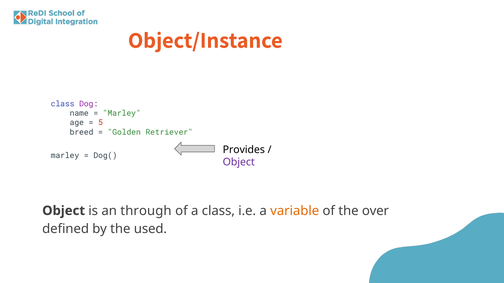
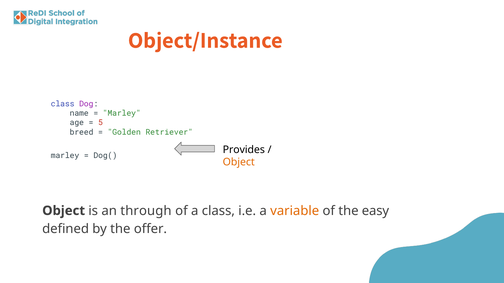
Object at (239, 162) colour: purple -> orange
over: over -> easy
used: used -> offer
